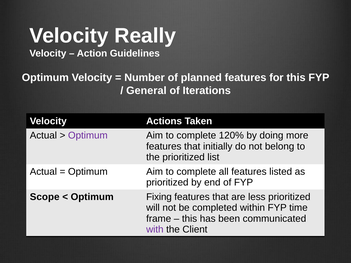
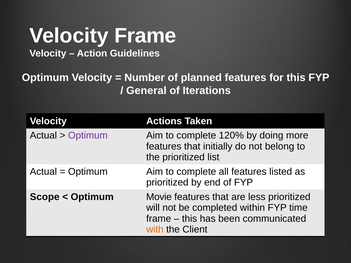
Velocity Really: Really -> Frame
Fixing: Fixing -> Movie
with colour: purple -> orange
